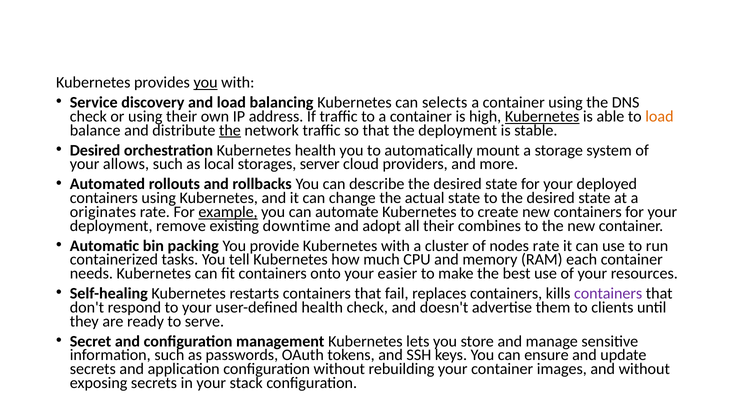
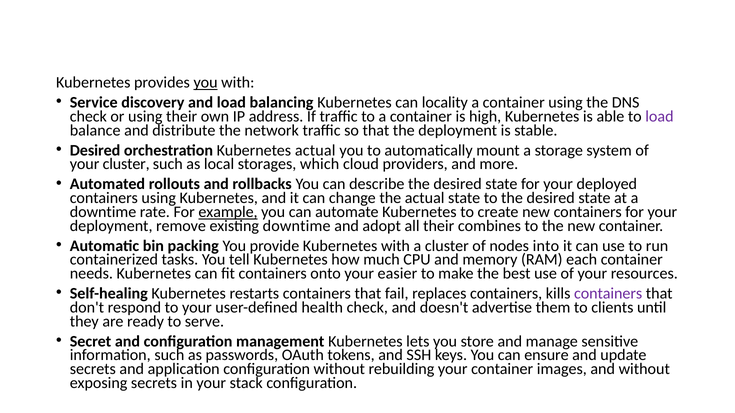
selects: selects -> locality
Kubernetes at (542, 117) underline: present -> none
load at (659, 117) colour: orange -> purple
the at (230, 130) underline: present -> none
Kubernetes health: health -> actual
your allows: allows -> cluster
server: server -> which
originates at (103, 212): originates -> downtime
nodes rate: rate -> into
